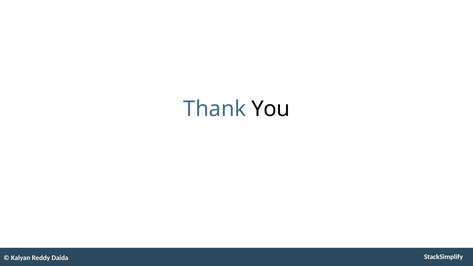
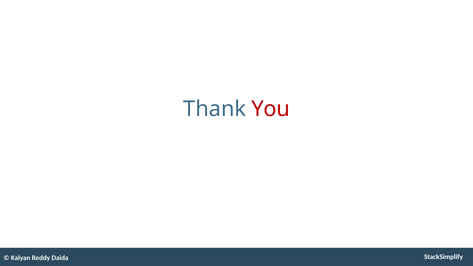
You colour: black -> red
